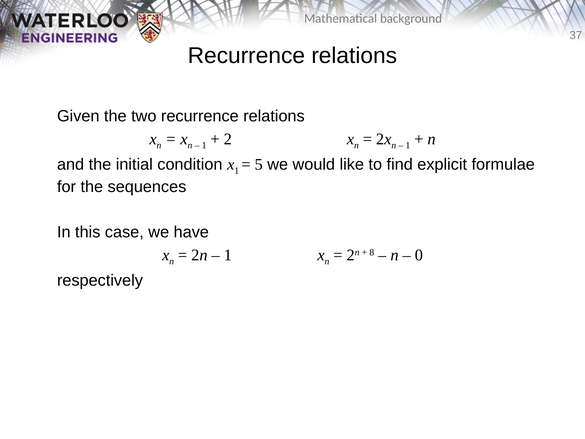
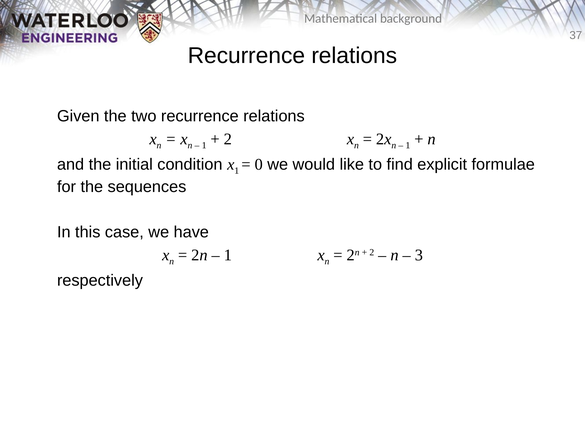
5: 5 -> 0
8 at (372, 252): 8 -> 2
0: 0 -> 3
